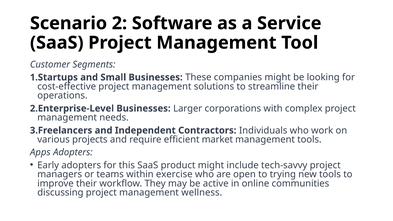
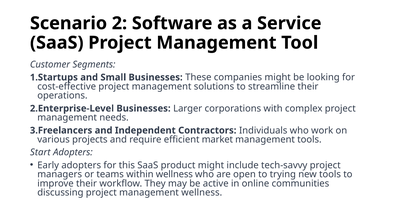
Apps: Apps -> Start
within exercise: exercise -> wellness
